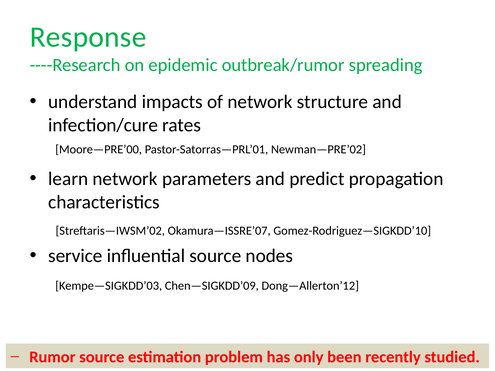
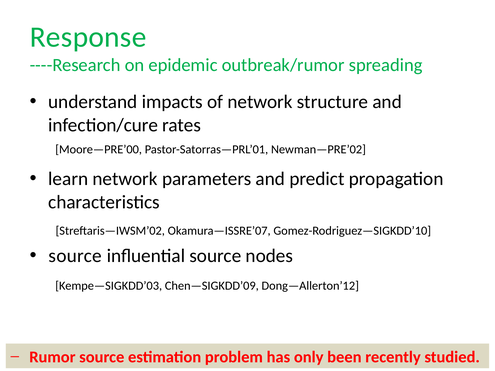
service at (75, 256): service -> source
